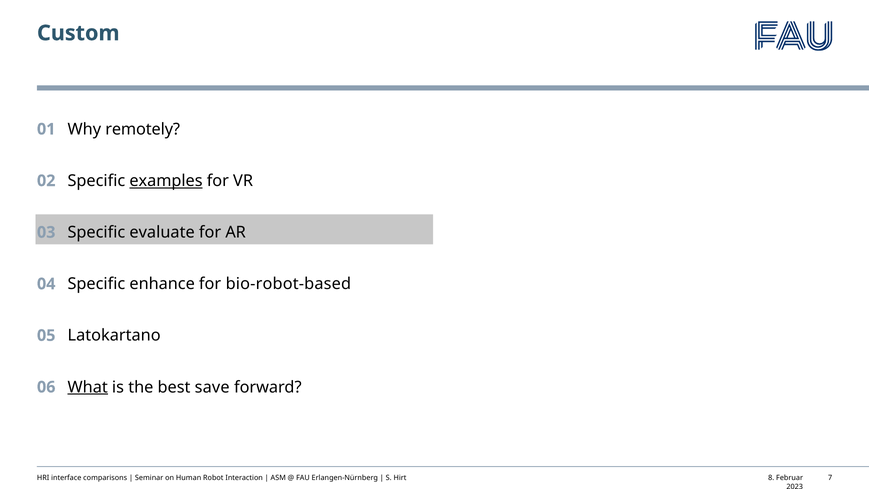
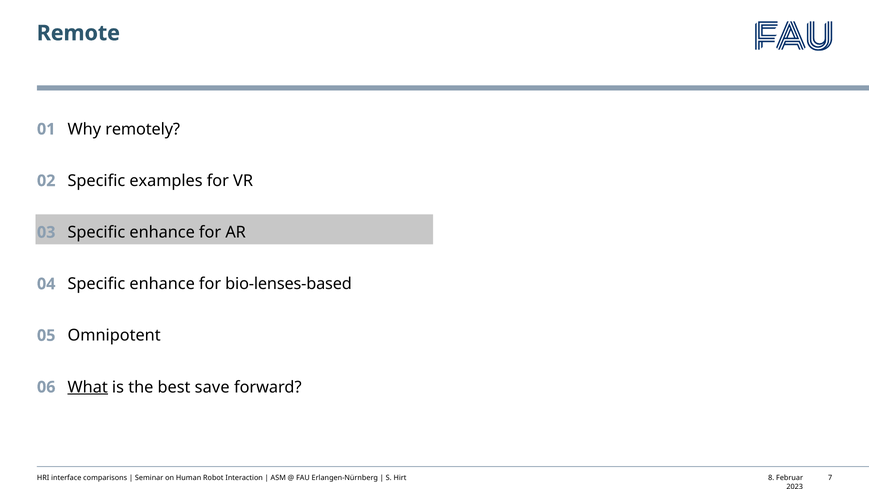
Custom: Custom -> Remote
examples underline: present -> none
evaluate at (162, 232): evaluate -> enhance
bio-robot-based: bio-robot-based -> bio-lenses-based
Latokartano: Latokartano -> Omnipotent
